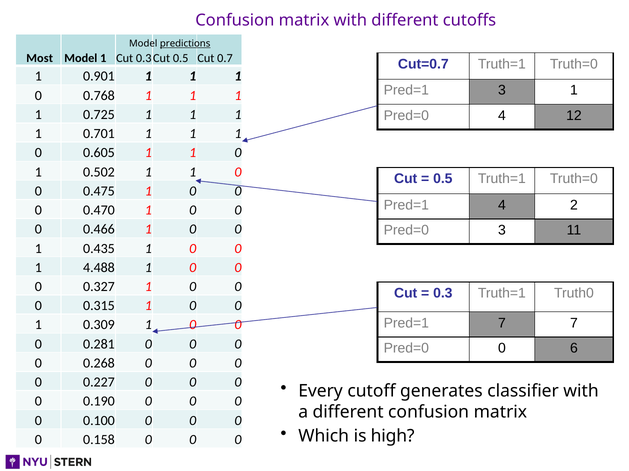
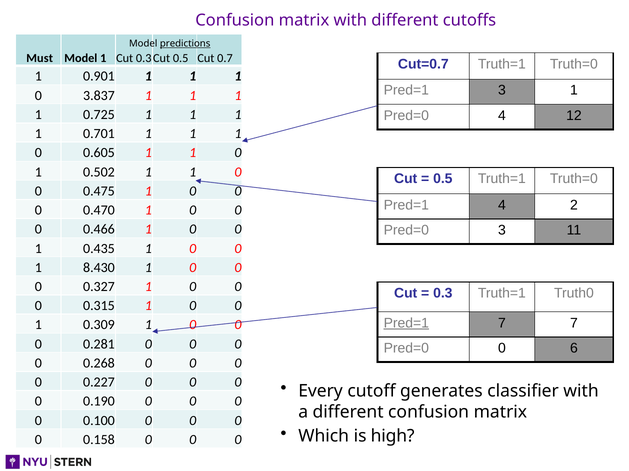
Most: Most -> Must
0.768: 0.768 -> 3.837
4.488: 4.488 -> 8.430
Pred=1 at (406, 323) underline: none -> present
